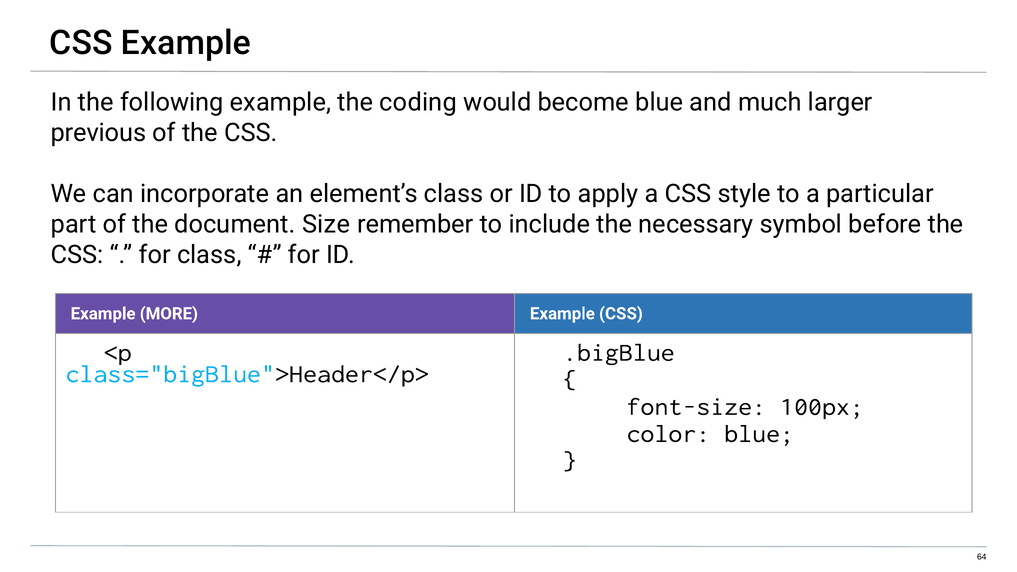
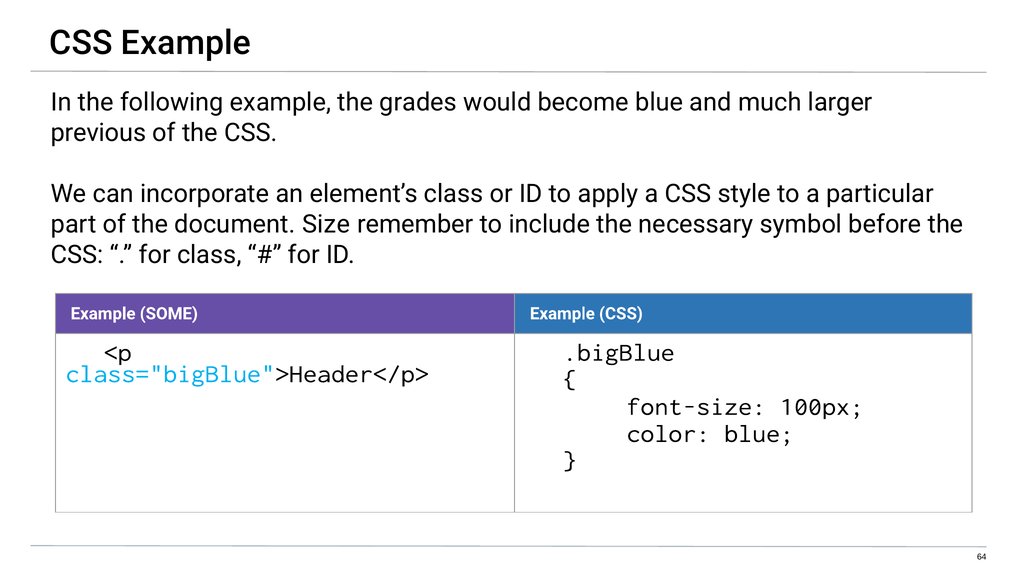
the coding: coding -> grades
MORE: MORE -> SOME
